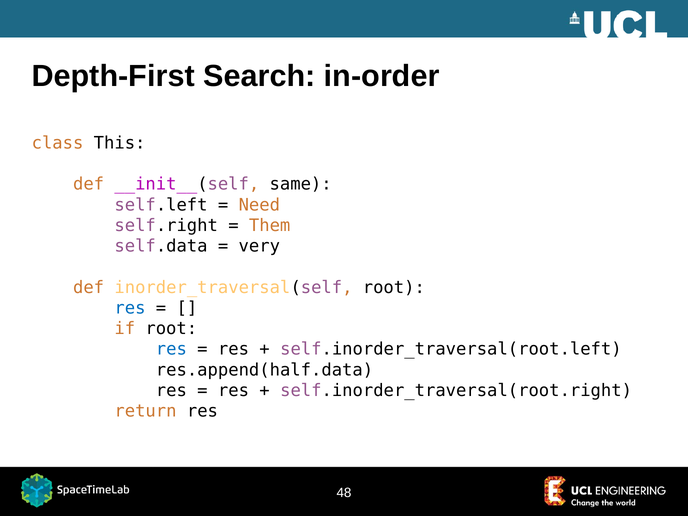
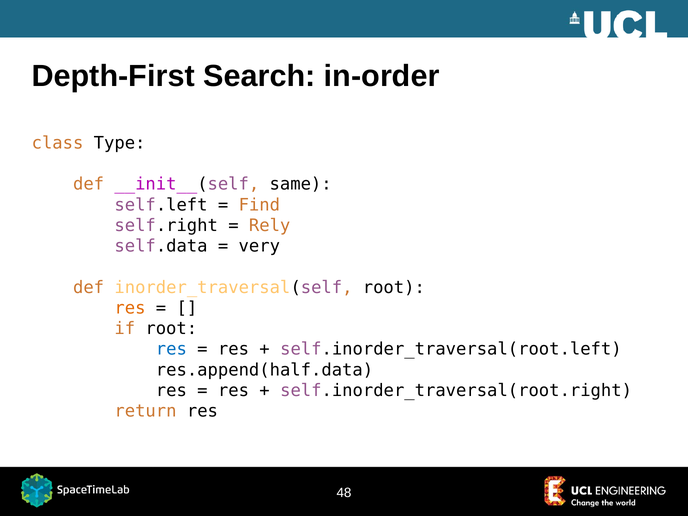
This: This -> Type
Need: Need -> Find
Them: Them -> Rely
res at (130, 308) colour: blue -> orange
